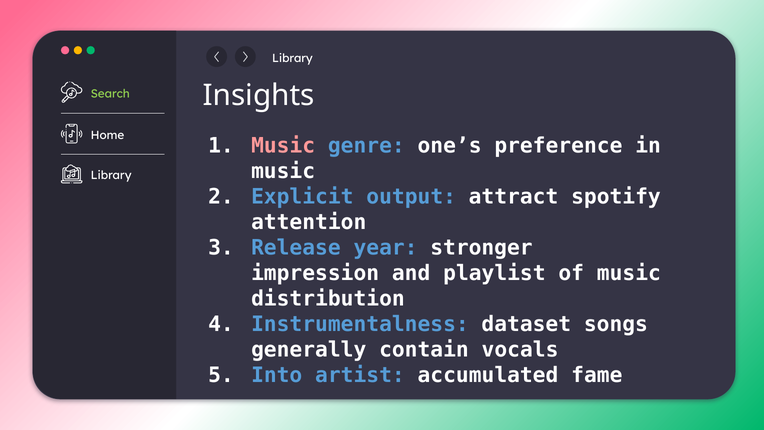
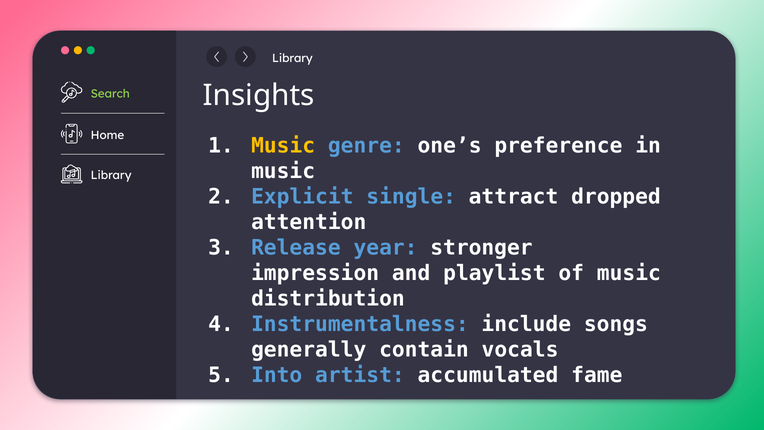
Music at (283, 146) colour: pink -> yellow
output: output -> single
spotify: spotify -> dropped
dataset: dataset -> include
